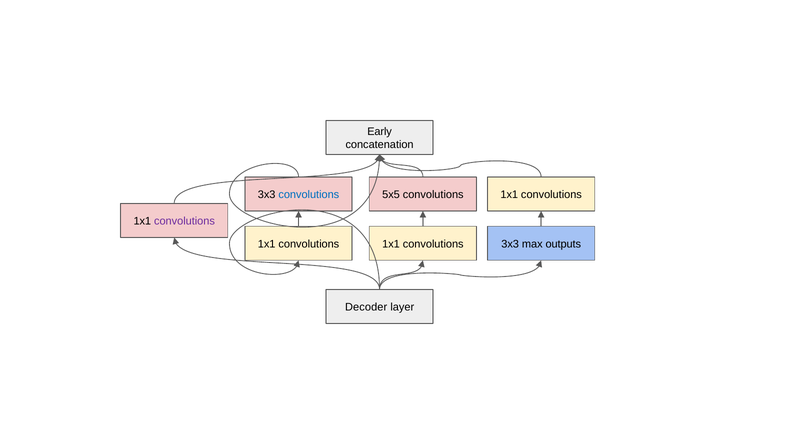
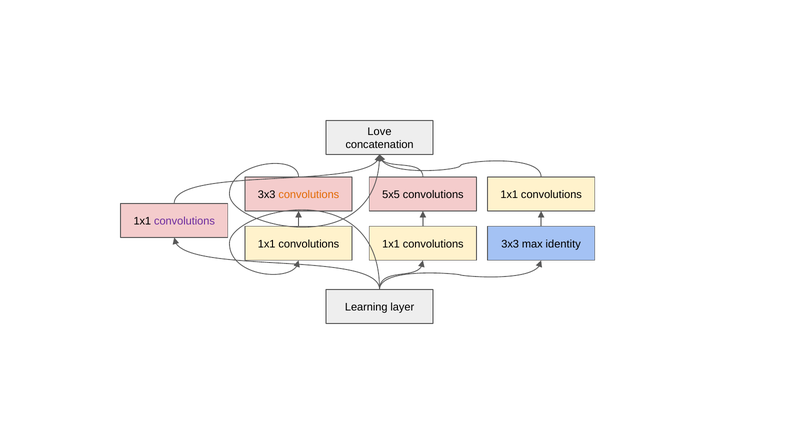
Early: Early -> Love
convolutions at (309, 195) colour: blue -> orange
outputs: outputs -> identity
Decoder: Decoder -> Learning
